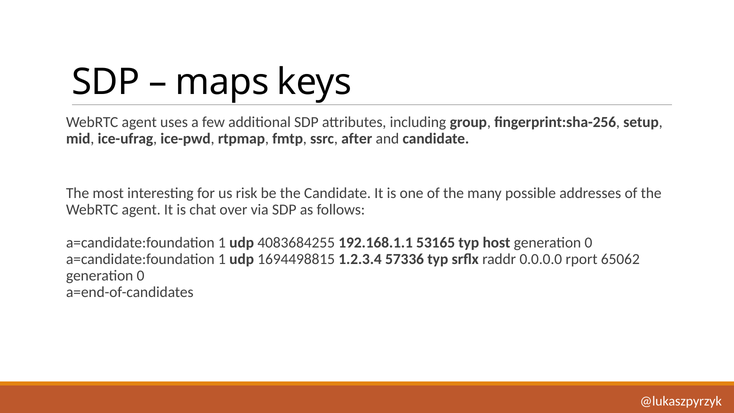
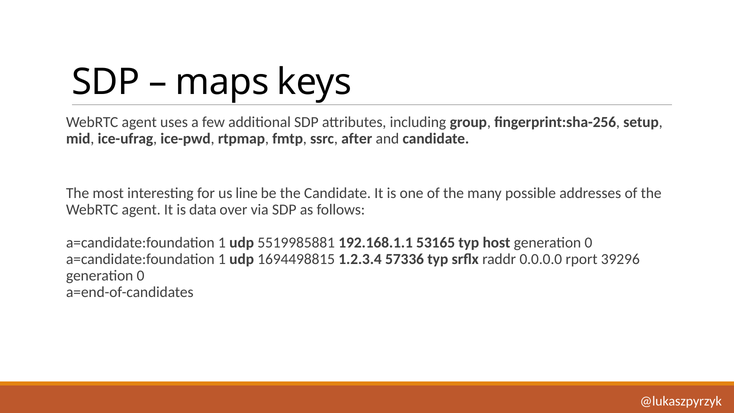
risk: risk -> line
chat: chat -> data
4083684255: 4083684255 -> 5519985881
65062: 65062 -> 39296
